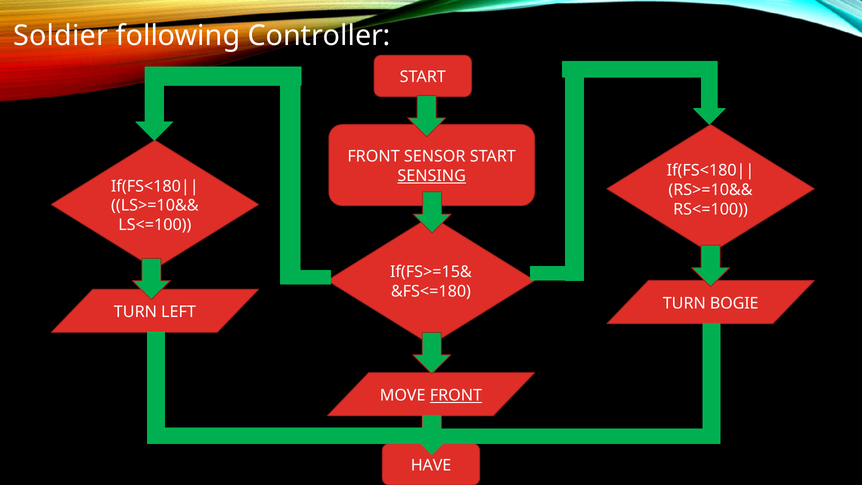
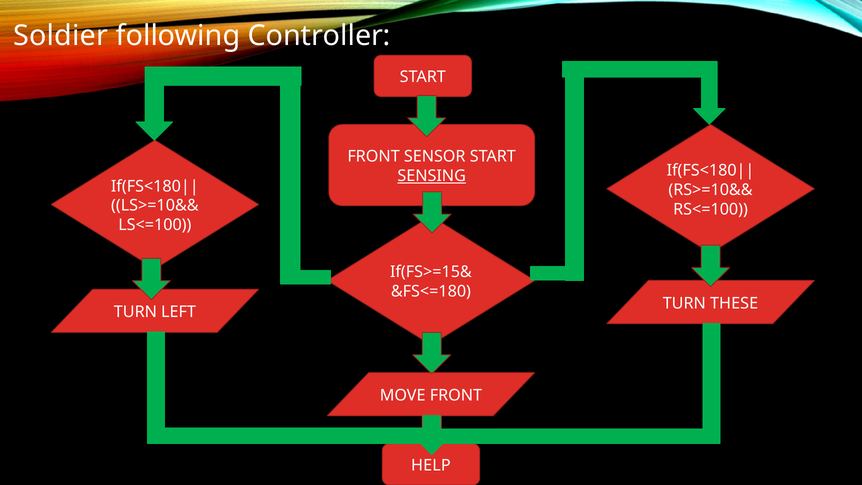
BOGIE: BOGIE -> THESE
FRONT at (456, 395) underline: present -> none
HAVE: HAVE -> HELP
